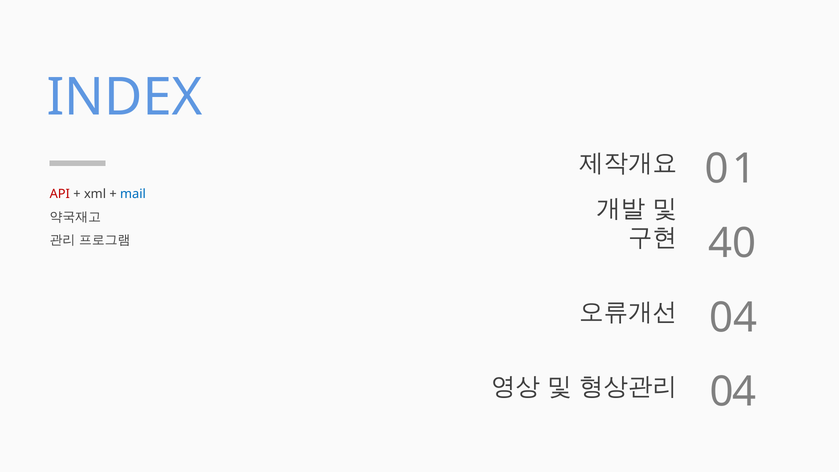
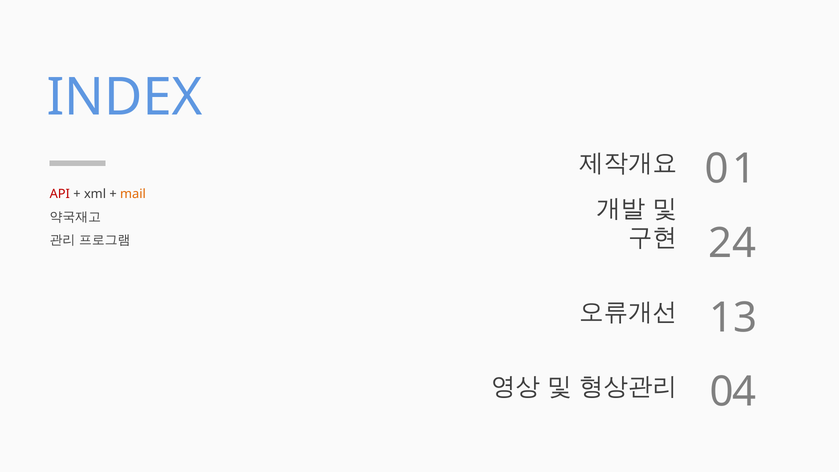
mail colour: blue -> orange
40: 40 -> 24
04 at (733, 318): 04 -> 13
